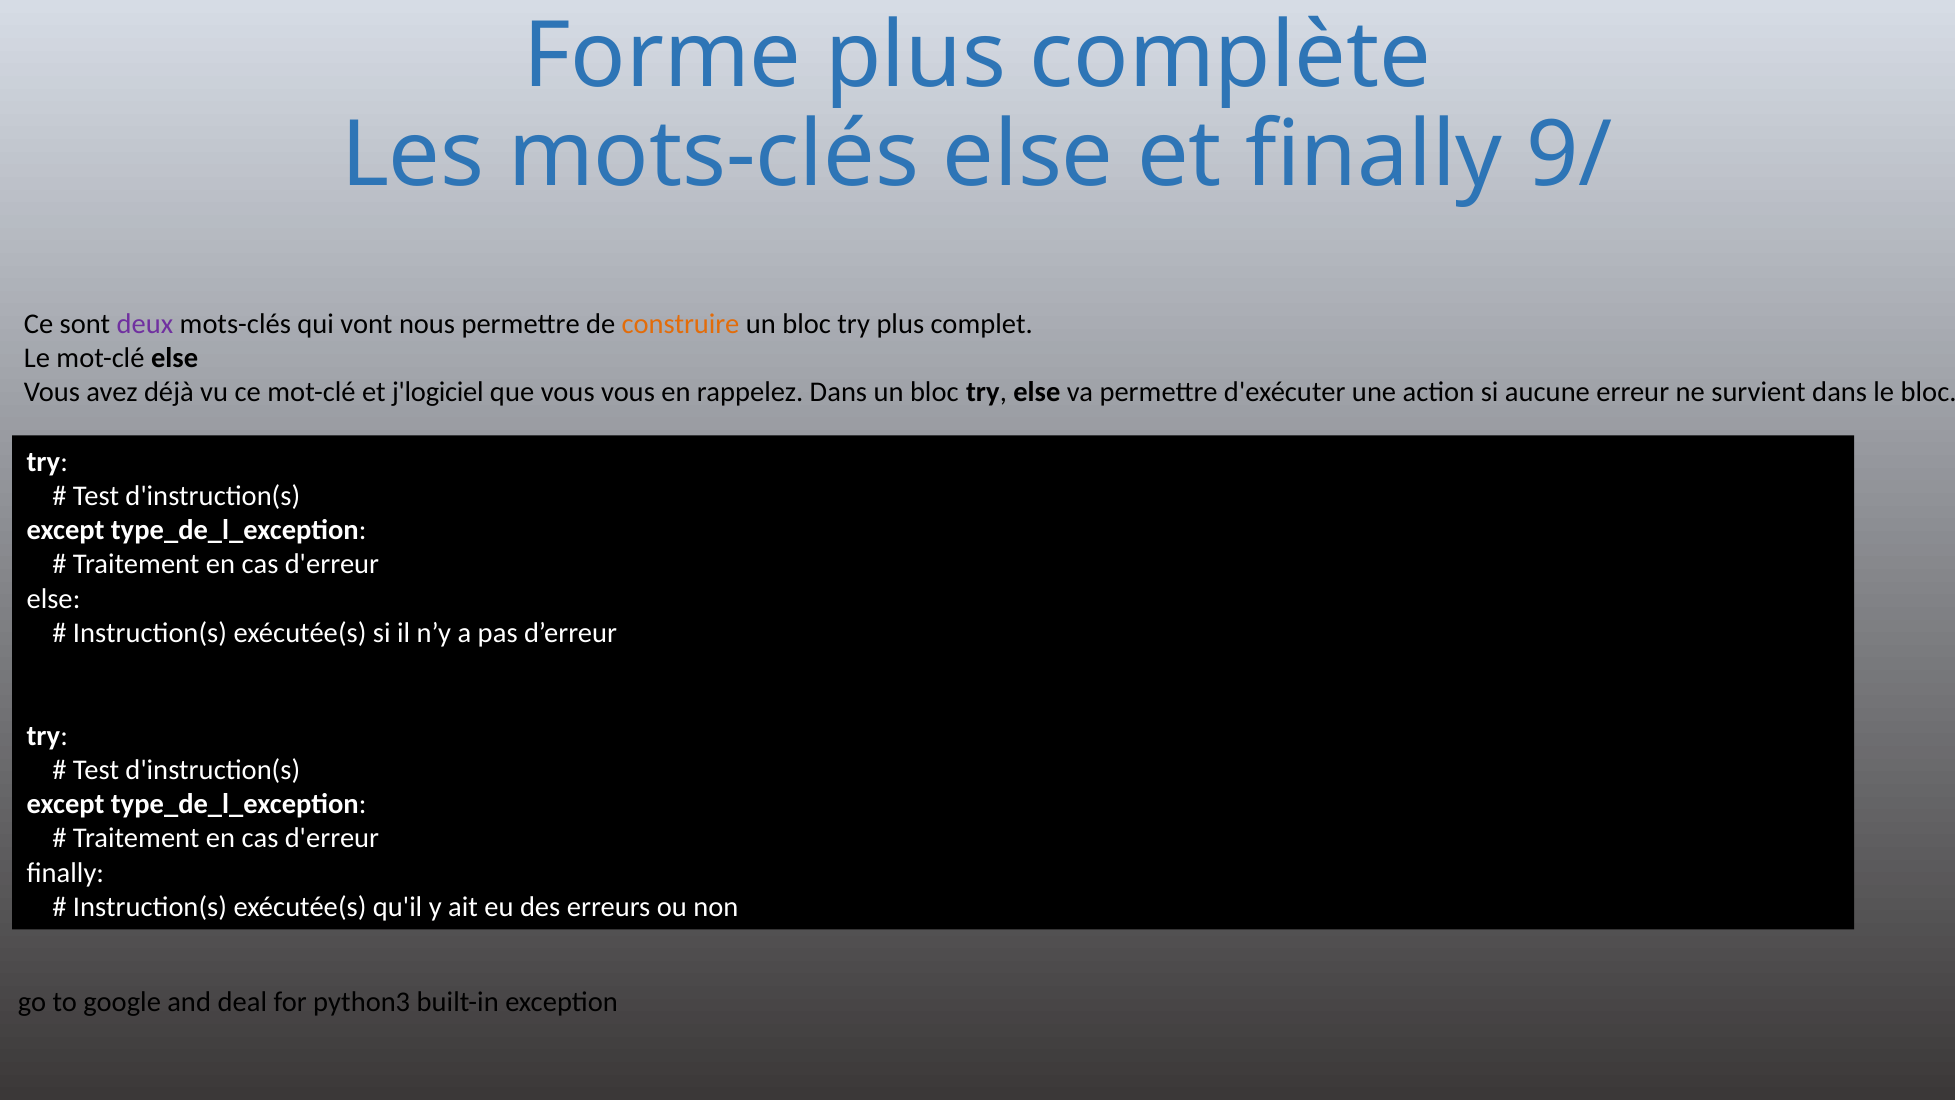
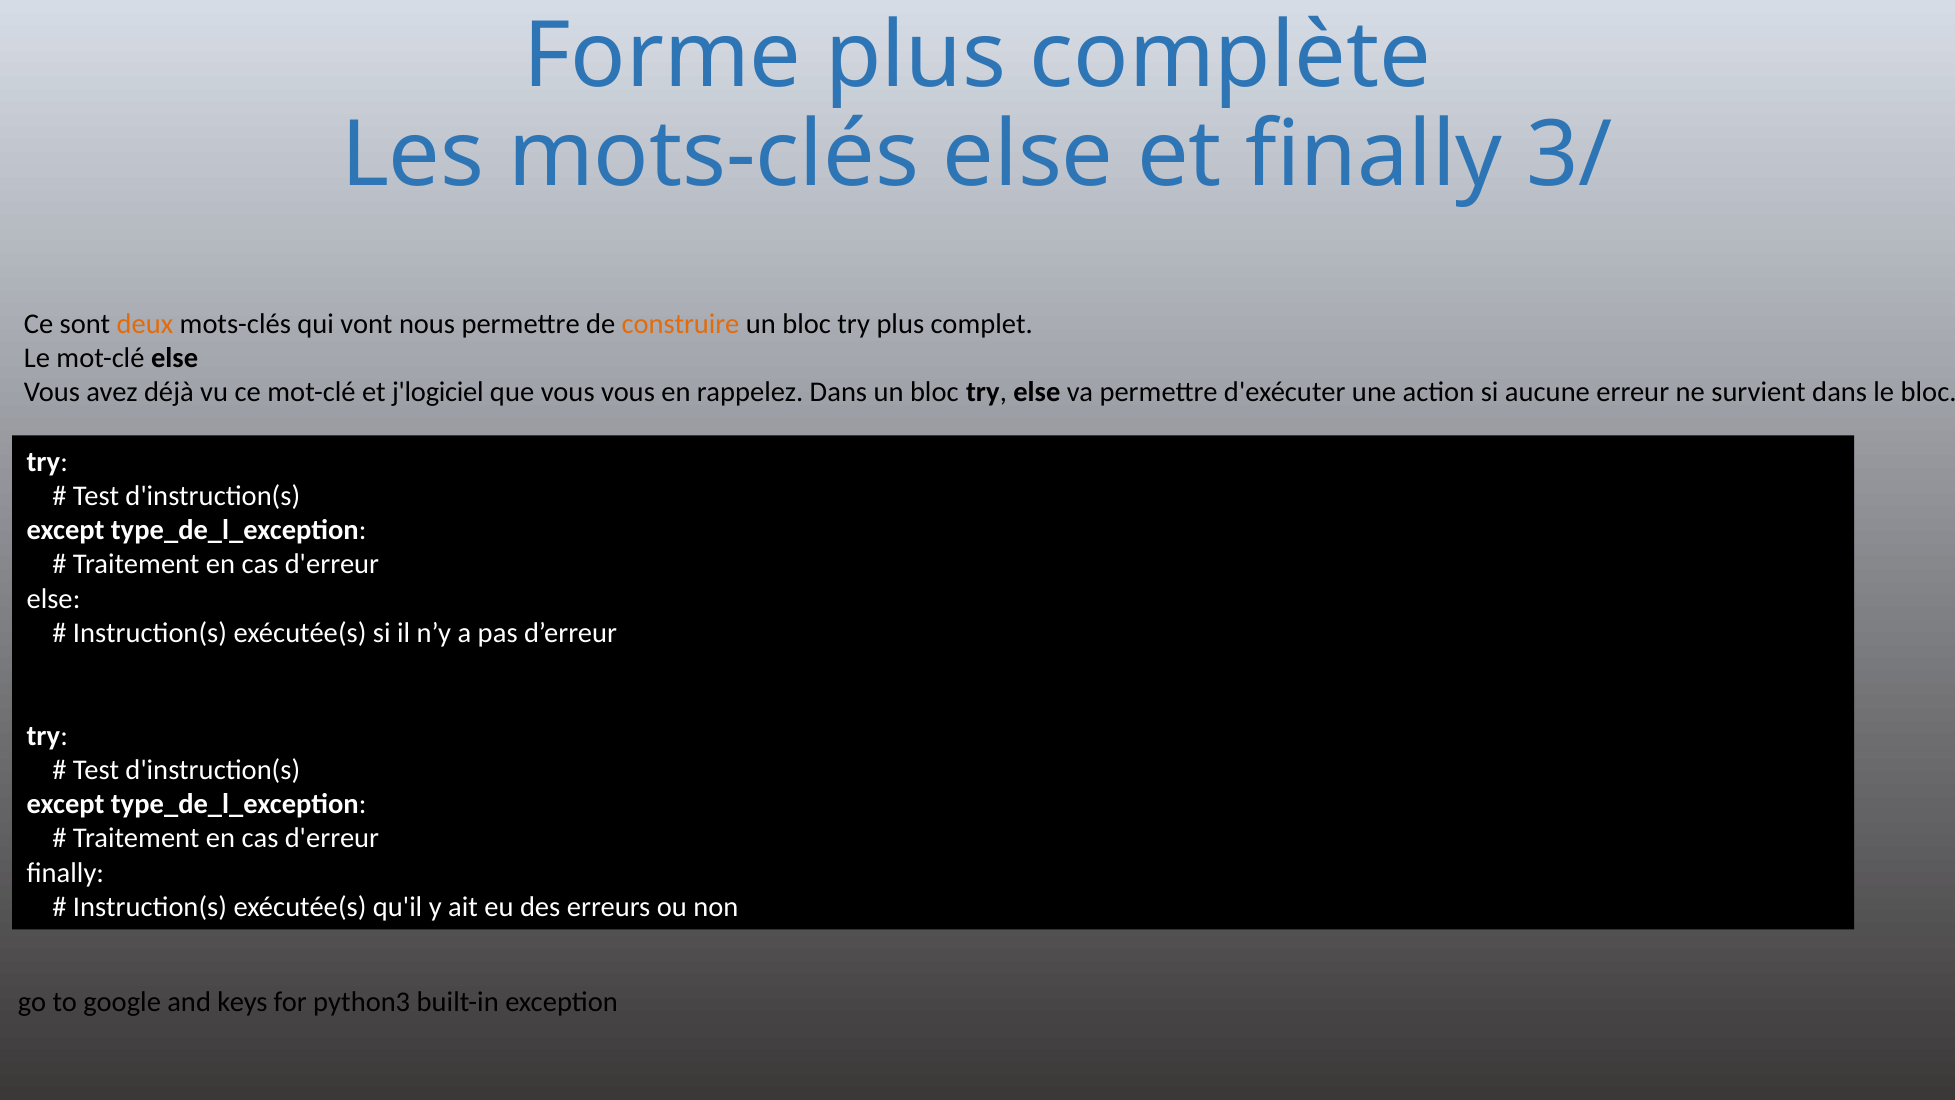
9/: 9/ -> 3/
deux colour: purple -> orange
deal: deal -> keys
